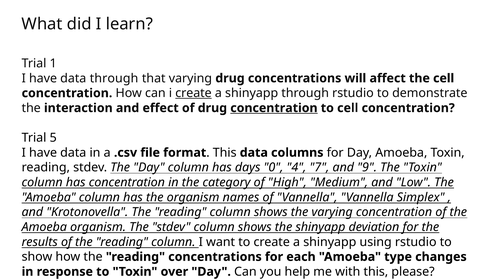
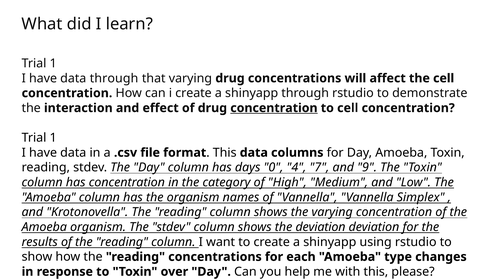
create at (193, 93) underline: present -> none
5 at (53, 138): 5 -> 1
the shinyapp: shinyapp -> deviation
